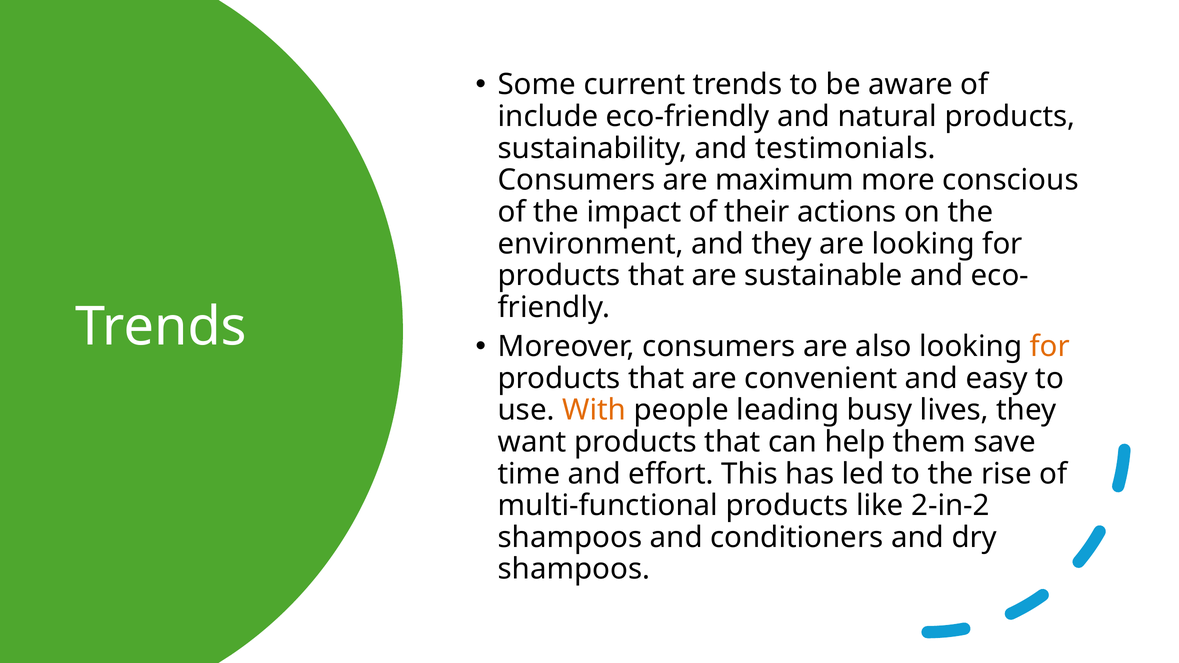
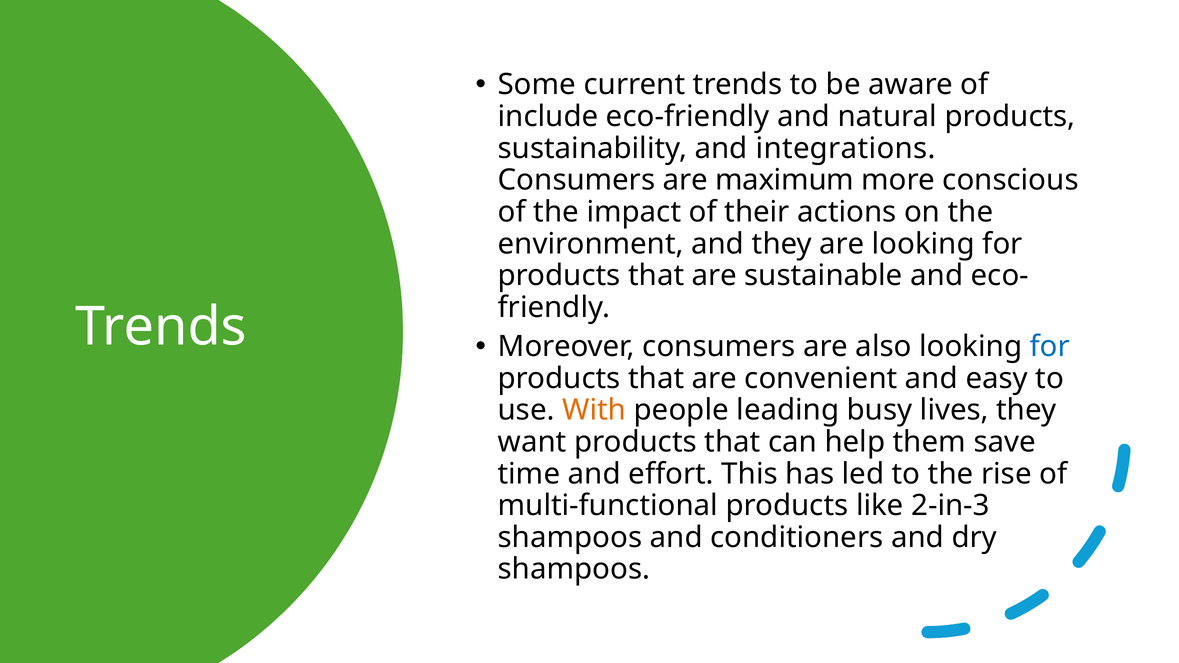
testimonials: testimonials -> integrations
for at (1050, 347) colour: orange -> blue
2-in-2: 2-in-2 -> 2-in-3
